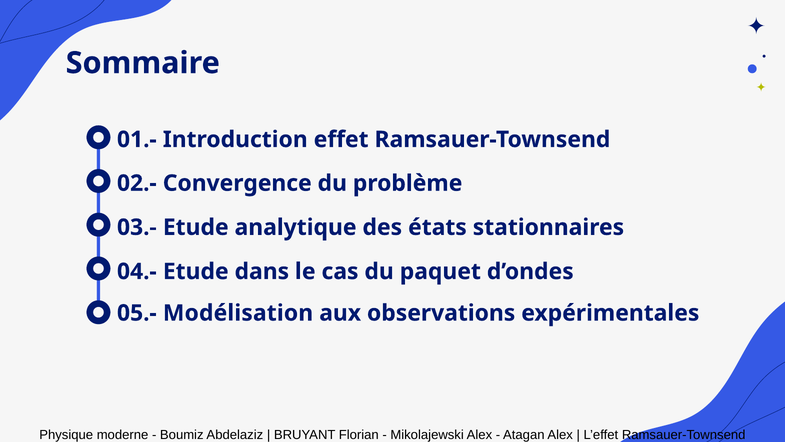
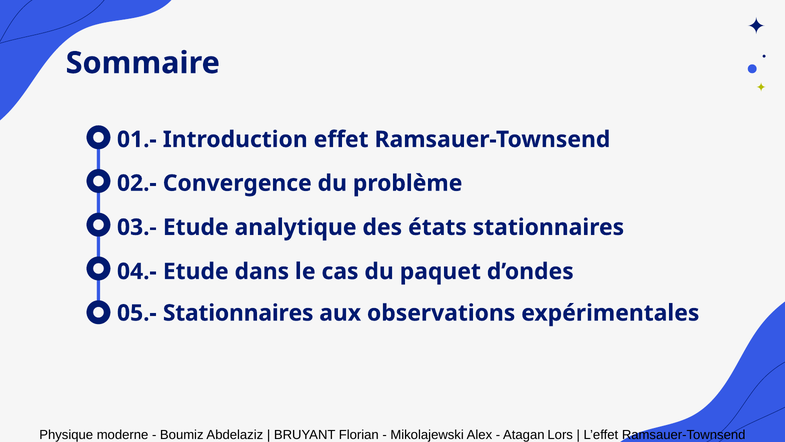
05.- Modélisation: Modélisation -> Stationnaires
Atagan Alex: Alex -> Lors
